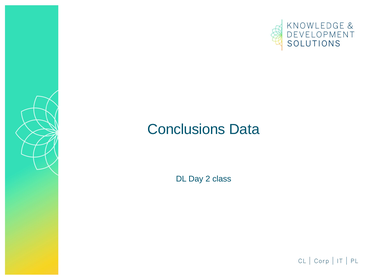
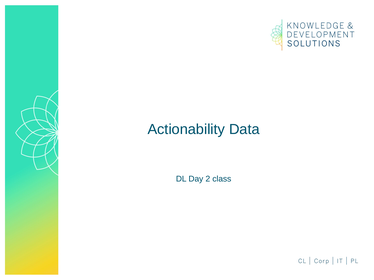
Conclusions: Conclusions -> Actionability
